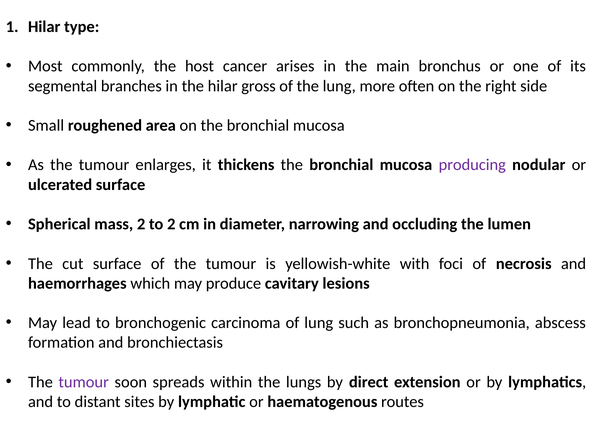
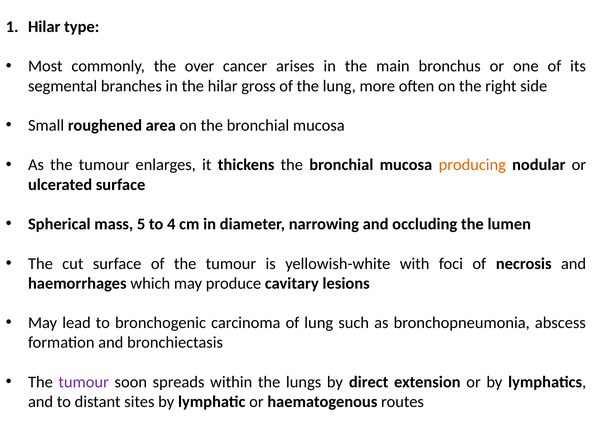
host: host -> over
producing colour: purple -> orange
mass 2: 2 -> 5
to 2: 2 -> 4
